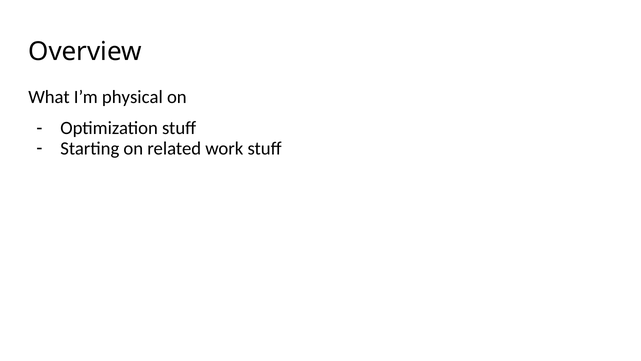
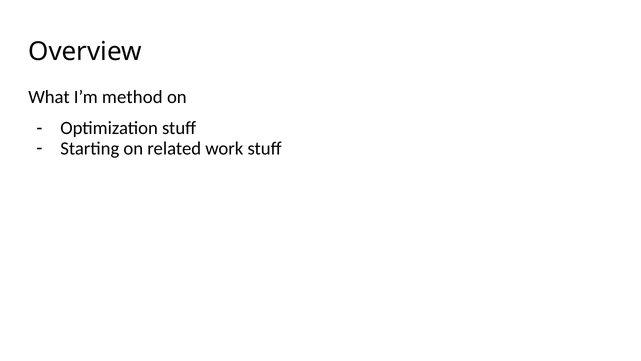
physical: physical -> method
